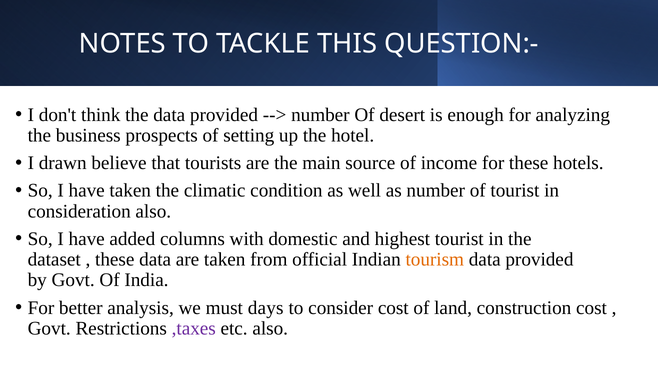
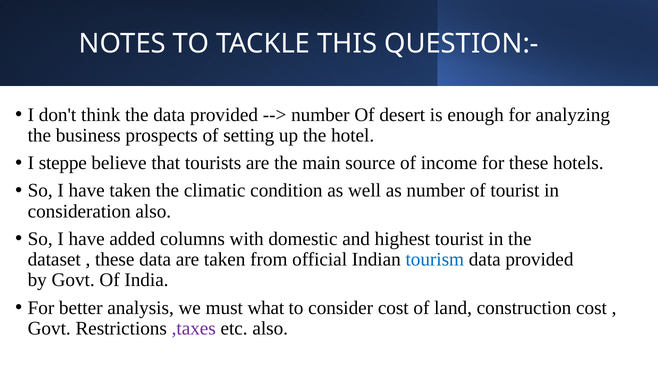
drawn: drawn -> steppe
tourism colour: orange -> blue
days: days -> what
